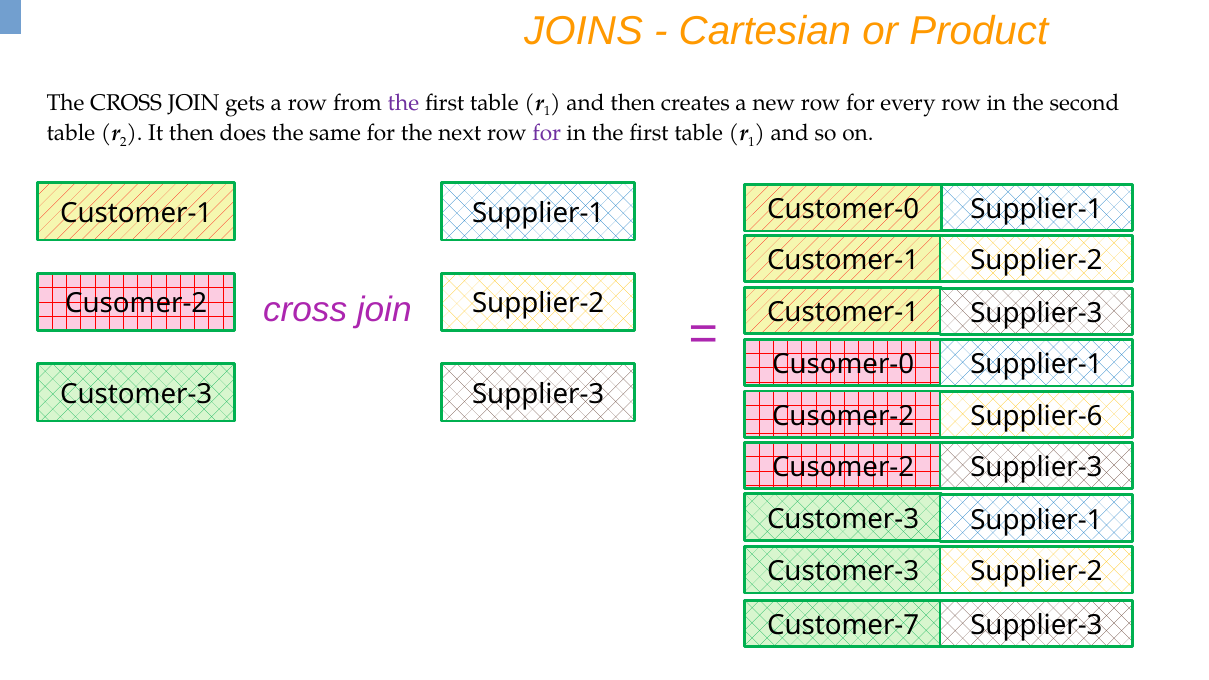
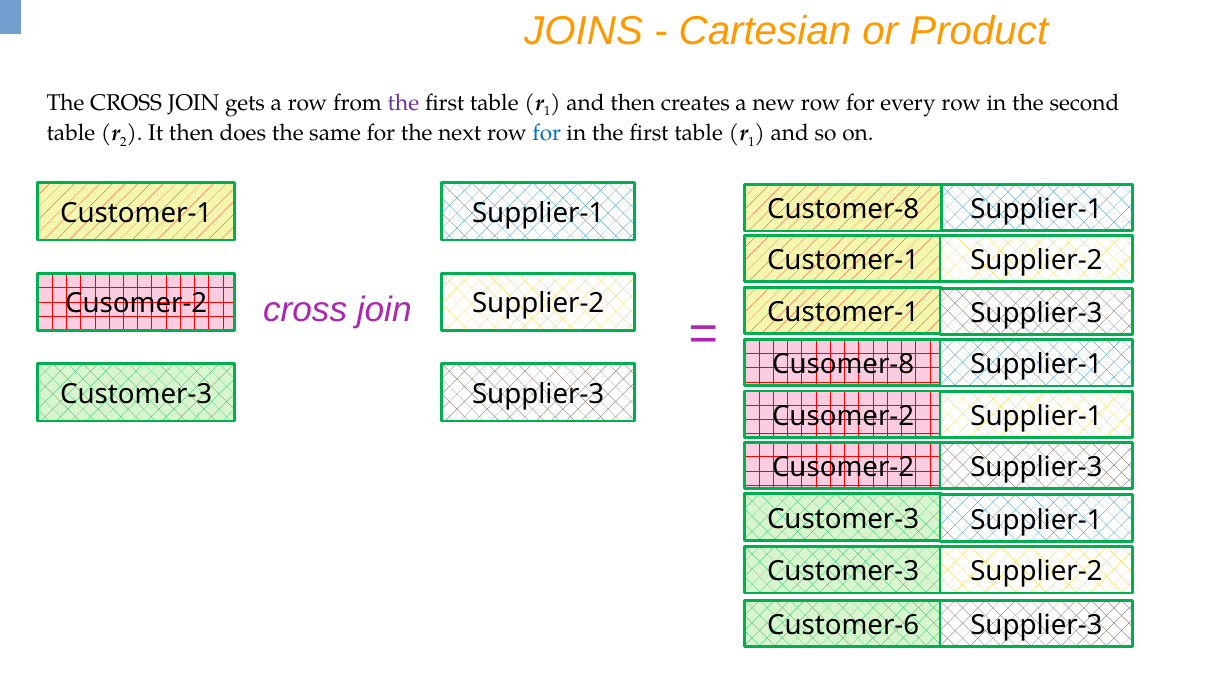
for at (547, 133) colour: purple -> blue
Customer-0: Customer-0 -> Customer-8
Cusomer-0: Cusomer-0 -> Cusomer-8
Supplier-6 at (1036, 416): Supplier-6 -> Supplier-1
Customer-7: Customer-7 -> Customer-6
